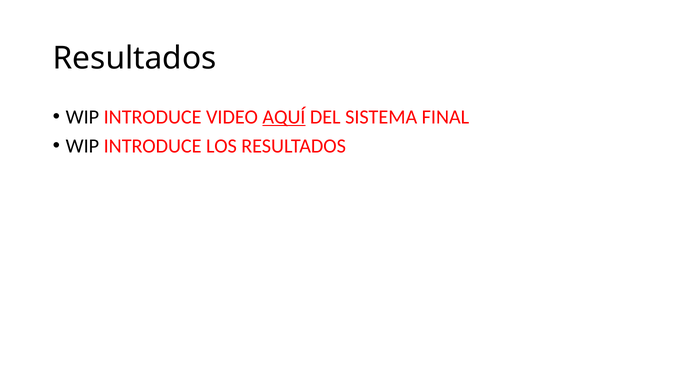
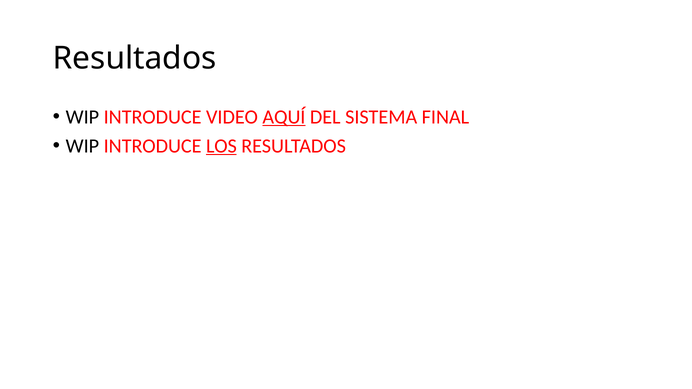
LOS underline: none -> present
